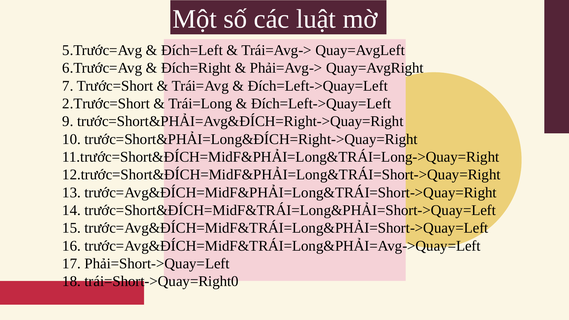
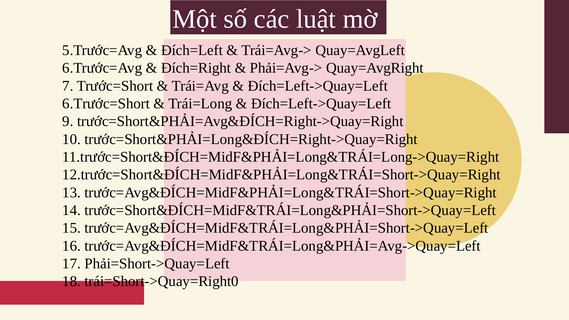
2.Trước=Short: 2.Trước=Short -> 6.Trước=Short
